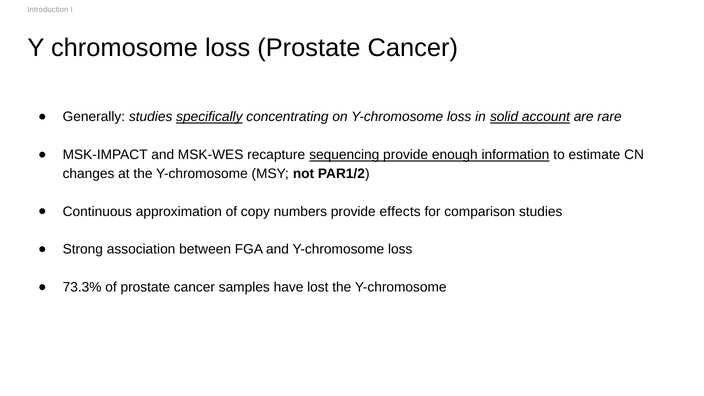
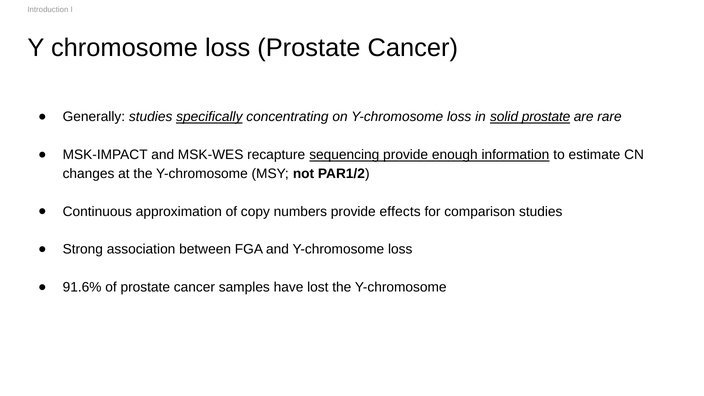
solid account: account -> prostate
73.3%: 73.3% -> 91.6%
